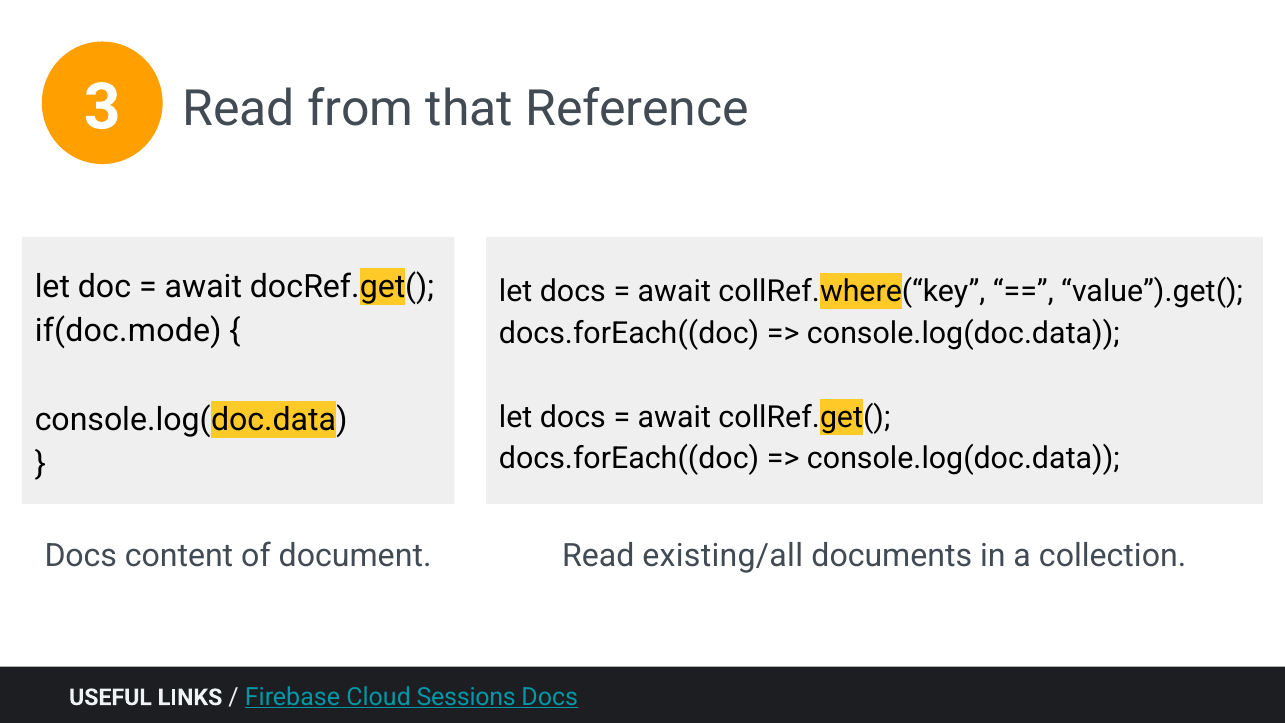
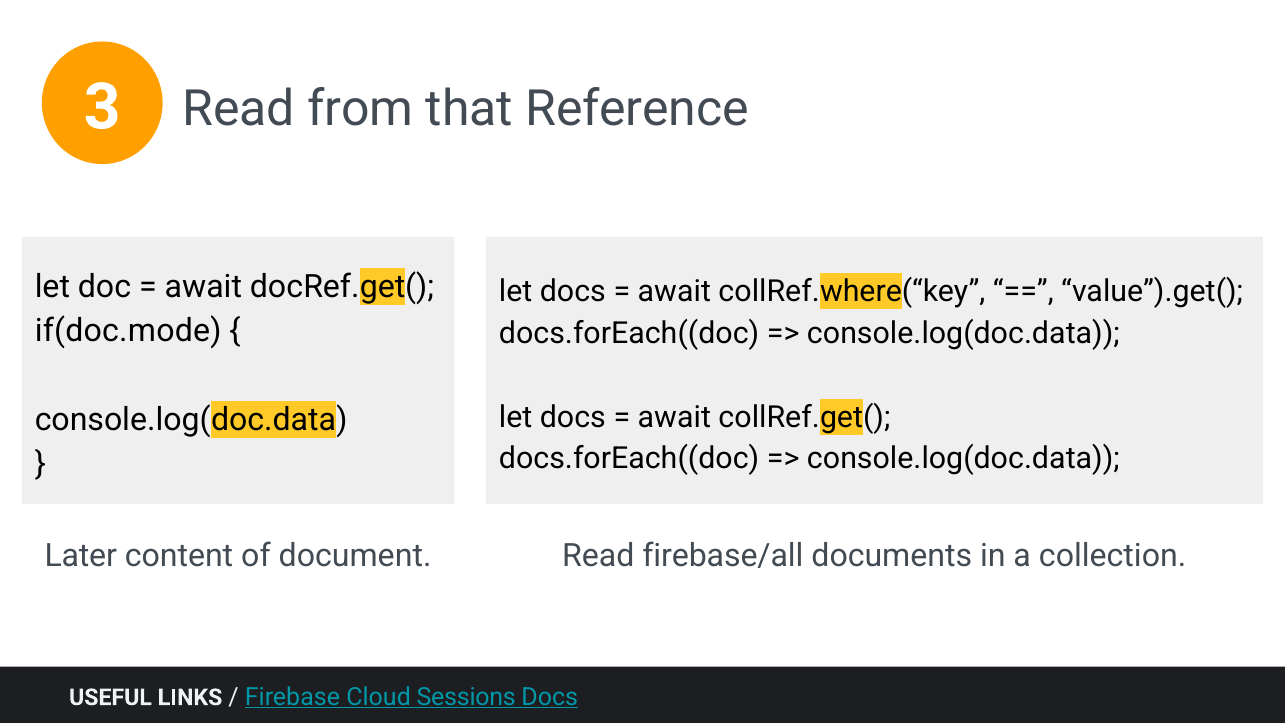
Docs at (81, 556): Docs -> Later
existing/all: existing/all -> firebase/all
